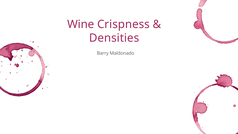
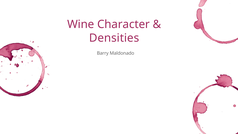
Crispness: Crispness -> Character
